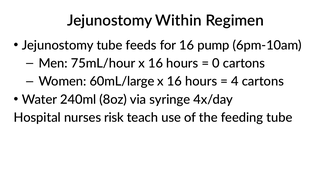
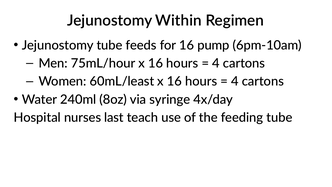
0 at (216, 63): 0 -> 4
60mL/large: 60mL/large -> 60mL/least
risk: risk -> last
